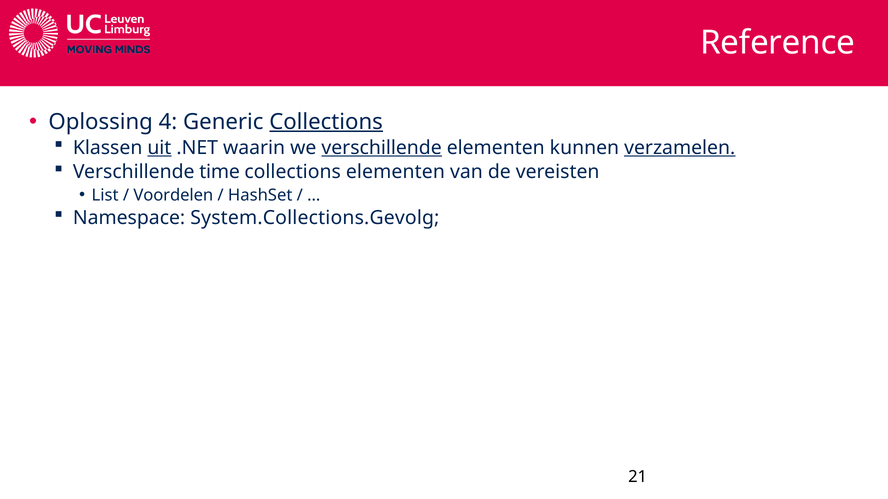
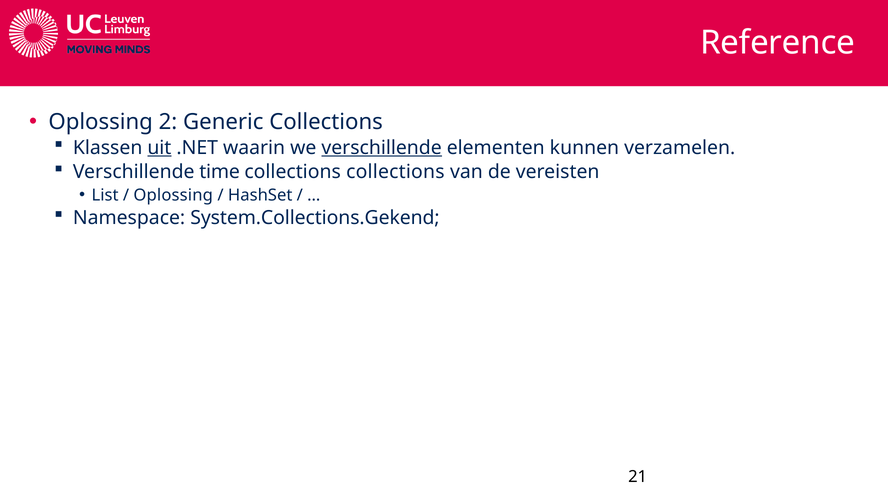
4: 4 -> 2
Collections at (326, 122) underline: present -> none
verzamelen underline: present -> none
collections elementen: elementen -> collections
Voordelen at (173, 195): Voordelen -> Oplossing
System.Collections.Gevolg: System.Collections.Gevolg -> System.Collections.Gekend
